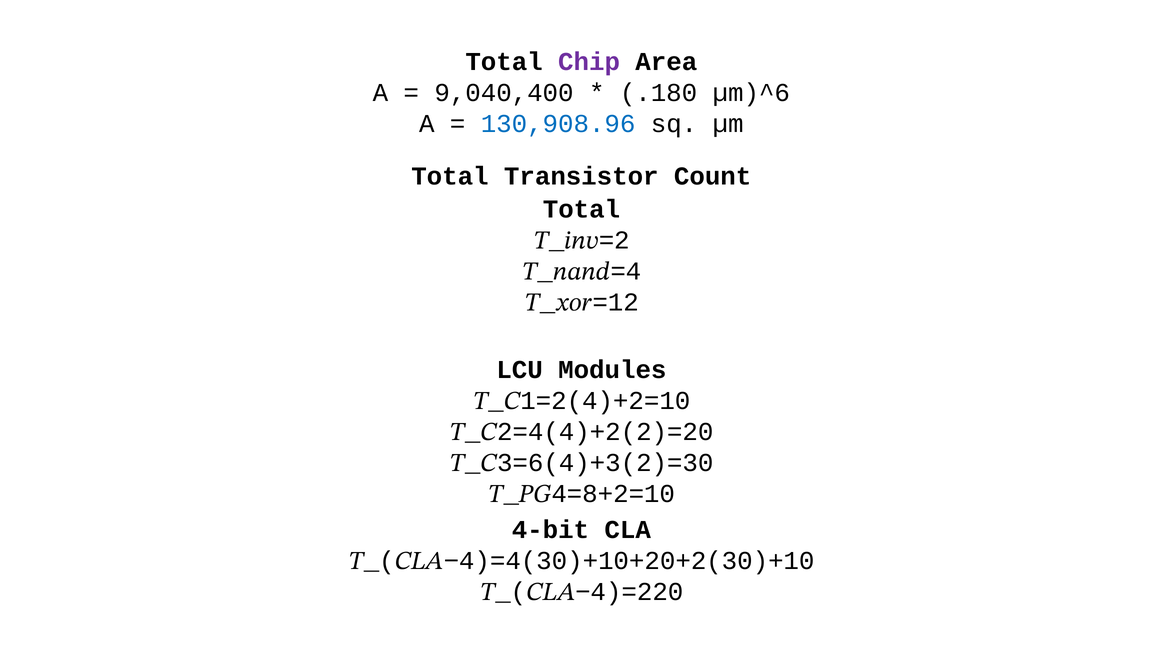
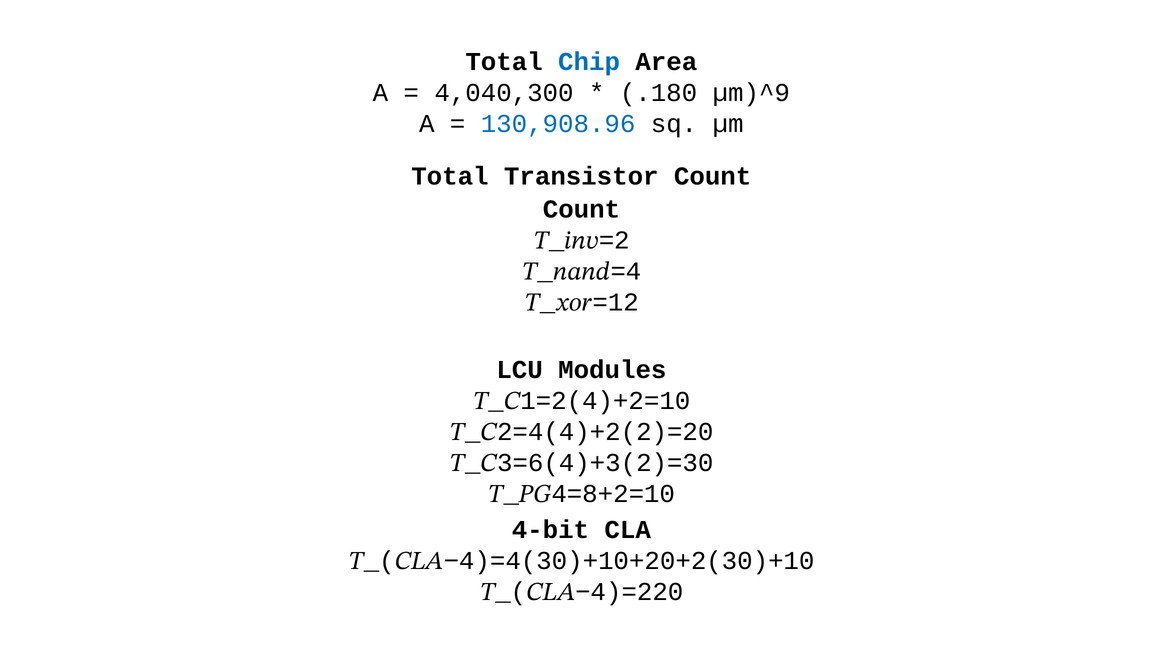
Chip colour: purple -> blue
9,040,400: 9,040,400 -> 4,040,300
µm)^6: µm)^6 -> µm)^9
Total at (581, 209): Total -> Count
